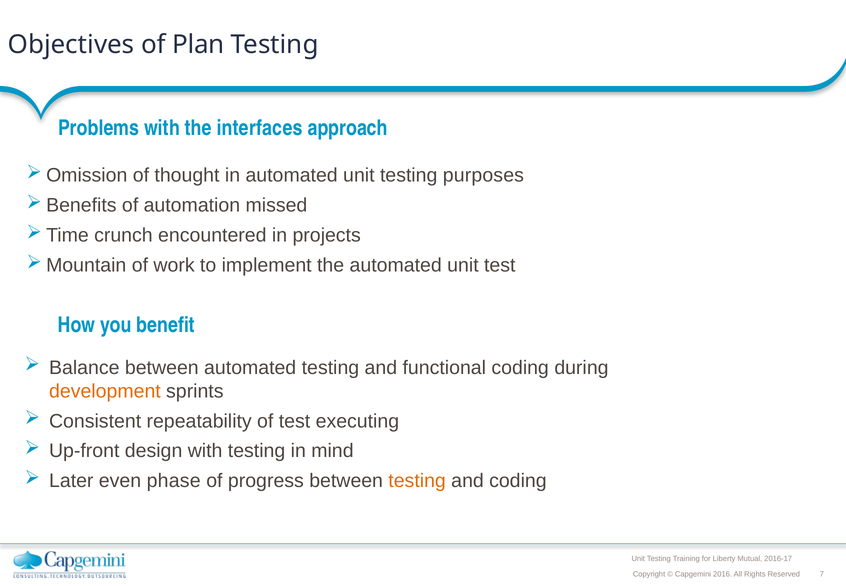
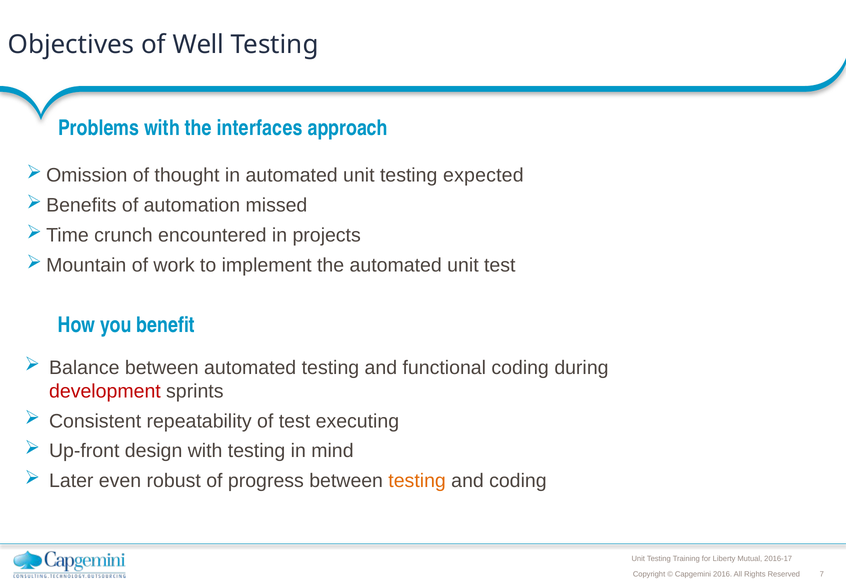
Plan: Plan -> Well
purposes: purposes -> expected
development colour: orange -> red
phase: phase -> robust
